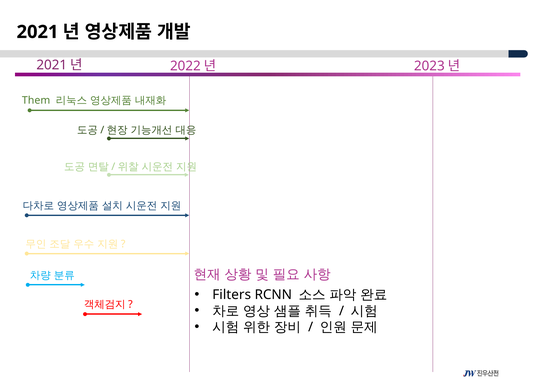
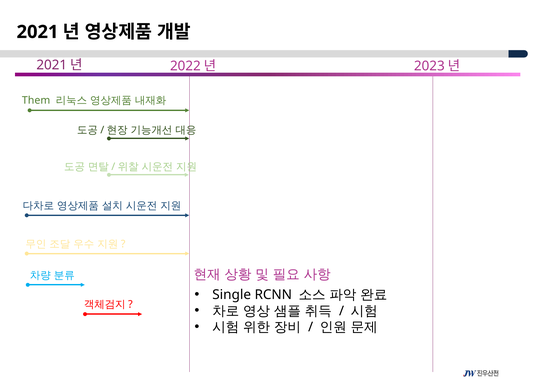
Filters: Filters -> Single
